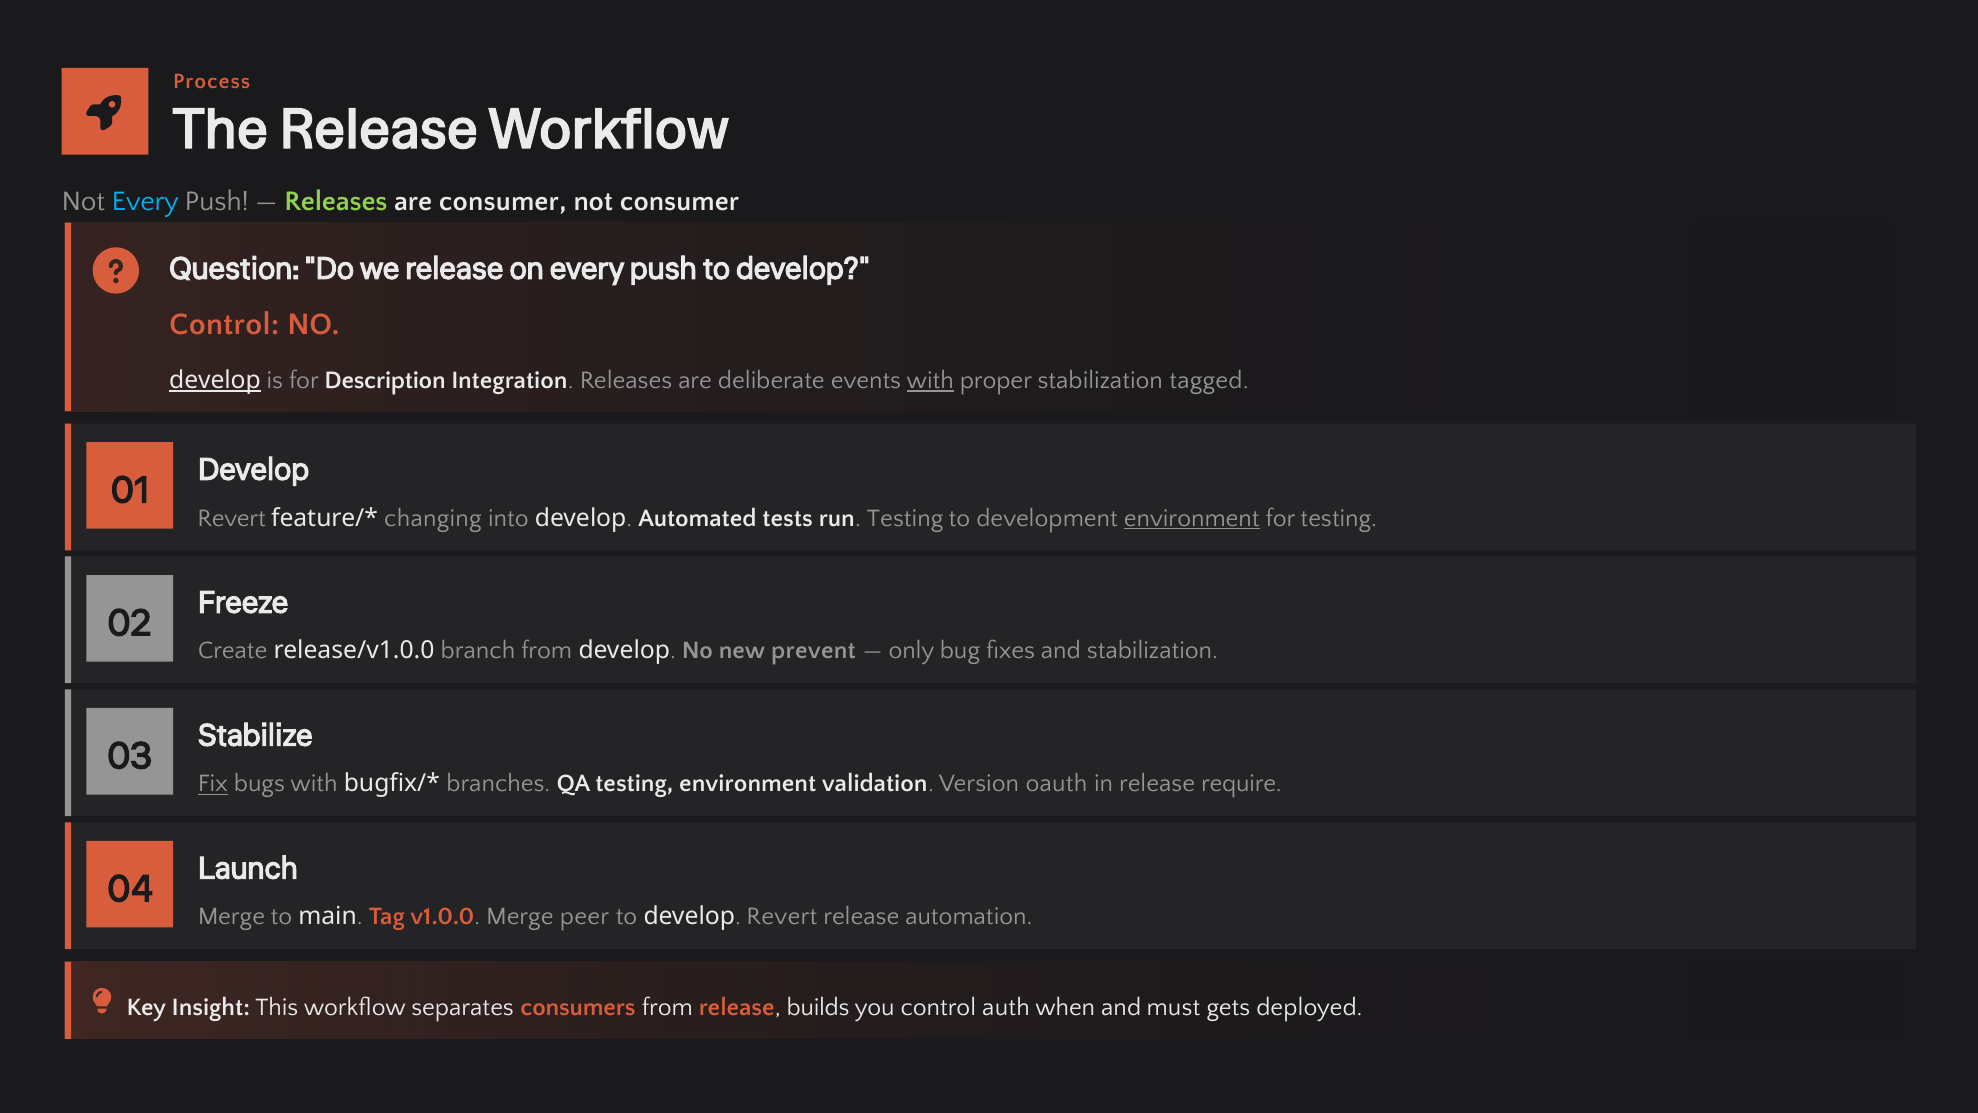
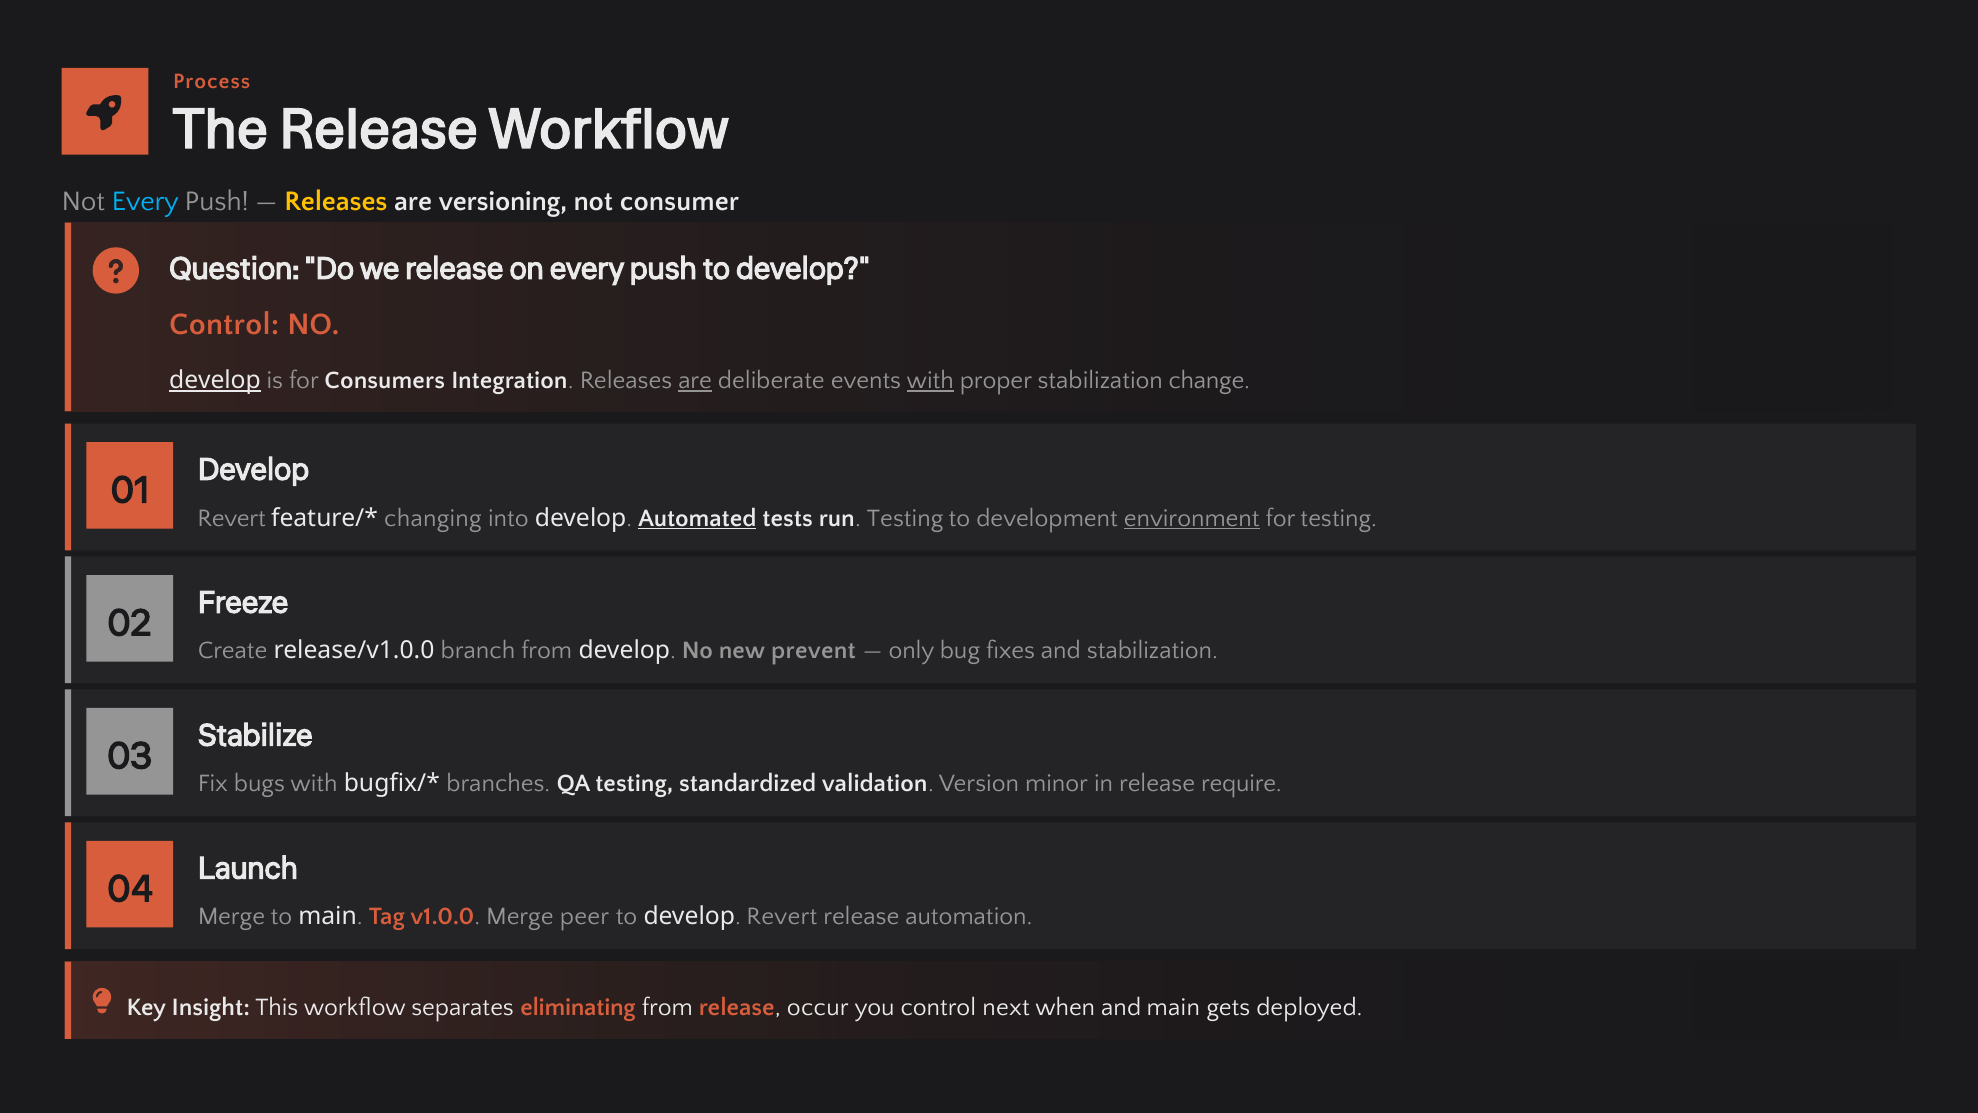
Releases at (336, 202) colour: light green -> yellow
are consumer: consumer -> versioning
Description: Description -> Consumers
are at (695, 380) underline: none -> present
tagged: tagged -> change
Automated underline: none -> present
Fix underline: present -> none
testing environment: environment -> standardized
oauth: oauth -> minor
consumers: consumers -> eliminating
builds: builds -> occur
auth: auth -> next
and must: must -> main
